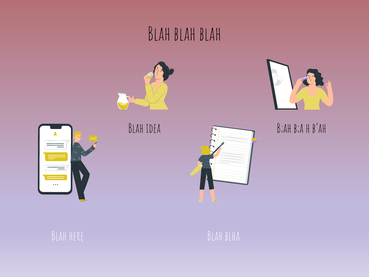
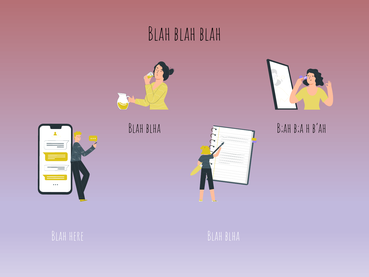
idea at (153, 129): idea -> blha
